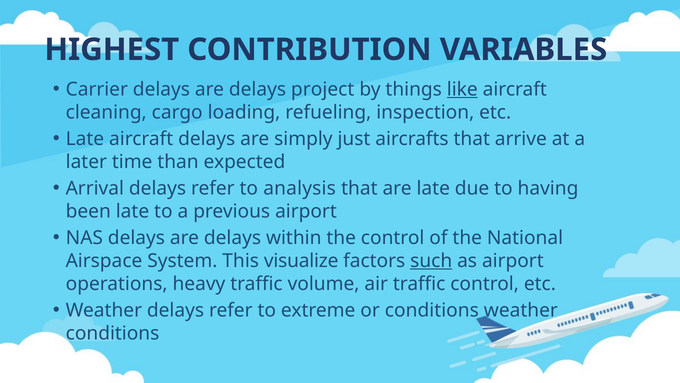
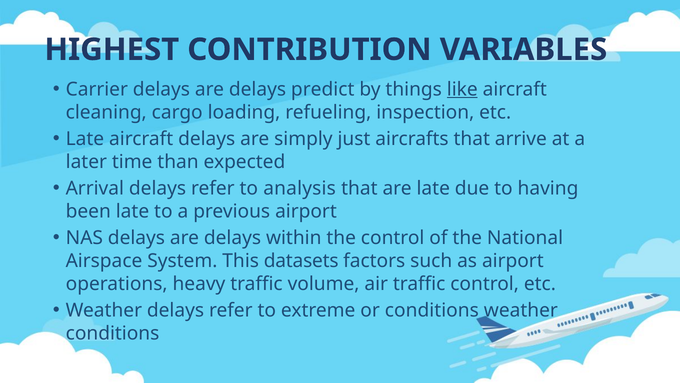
project: project -> predict
visualize: visualize -> datasets
such underline: present -> none
